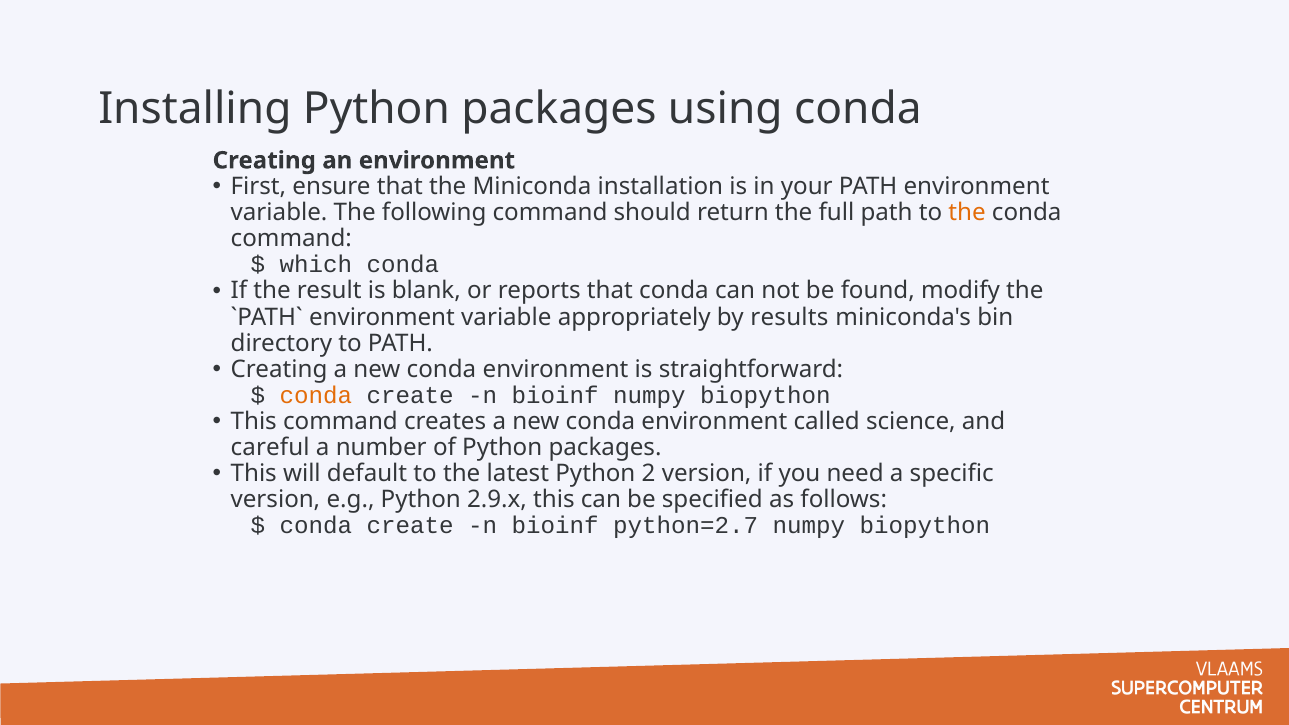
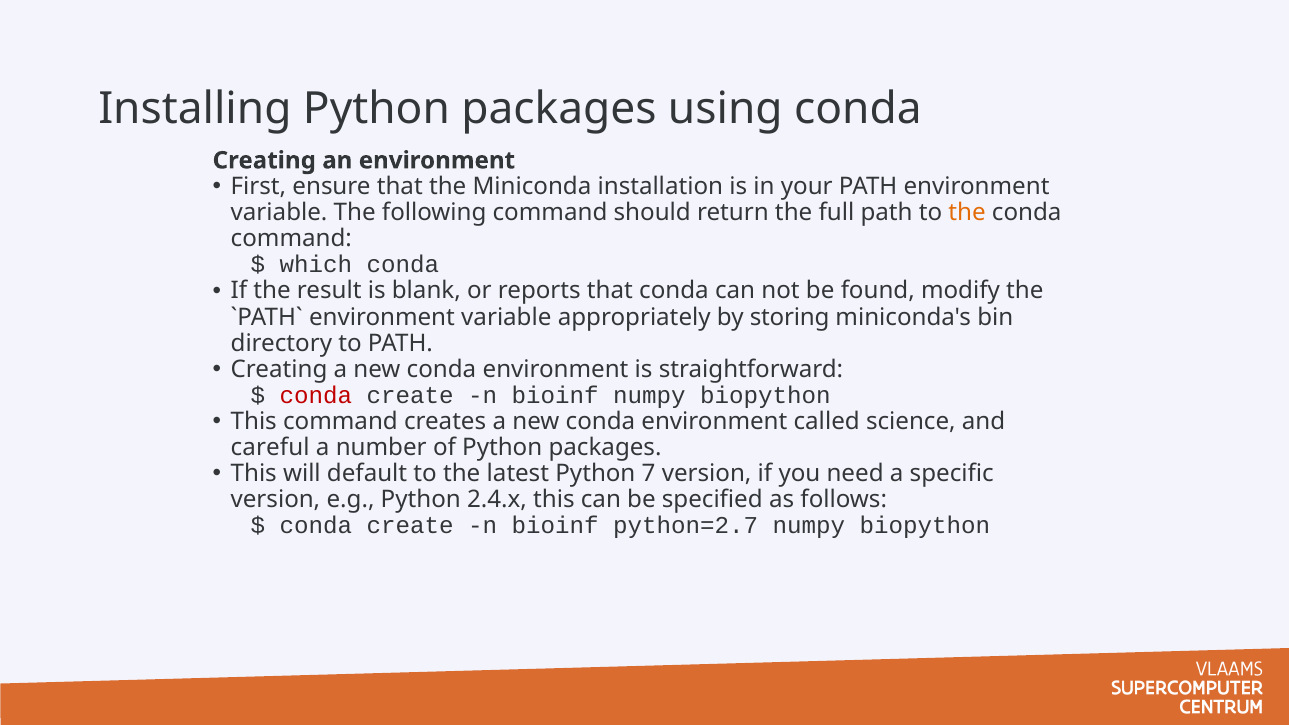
results: results -> storing
conda at (316, 395) colour: orange -> red
2: 2 -> 7
2.9.x: 2.9.x -> 2.4.x
